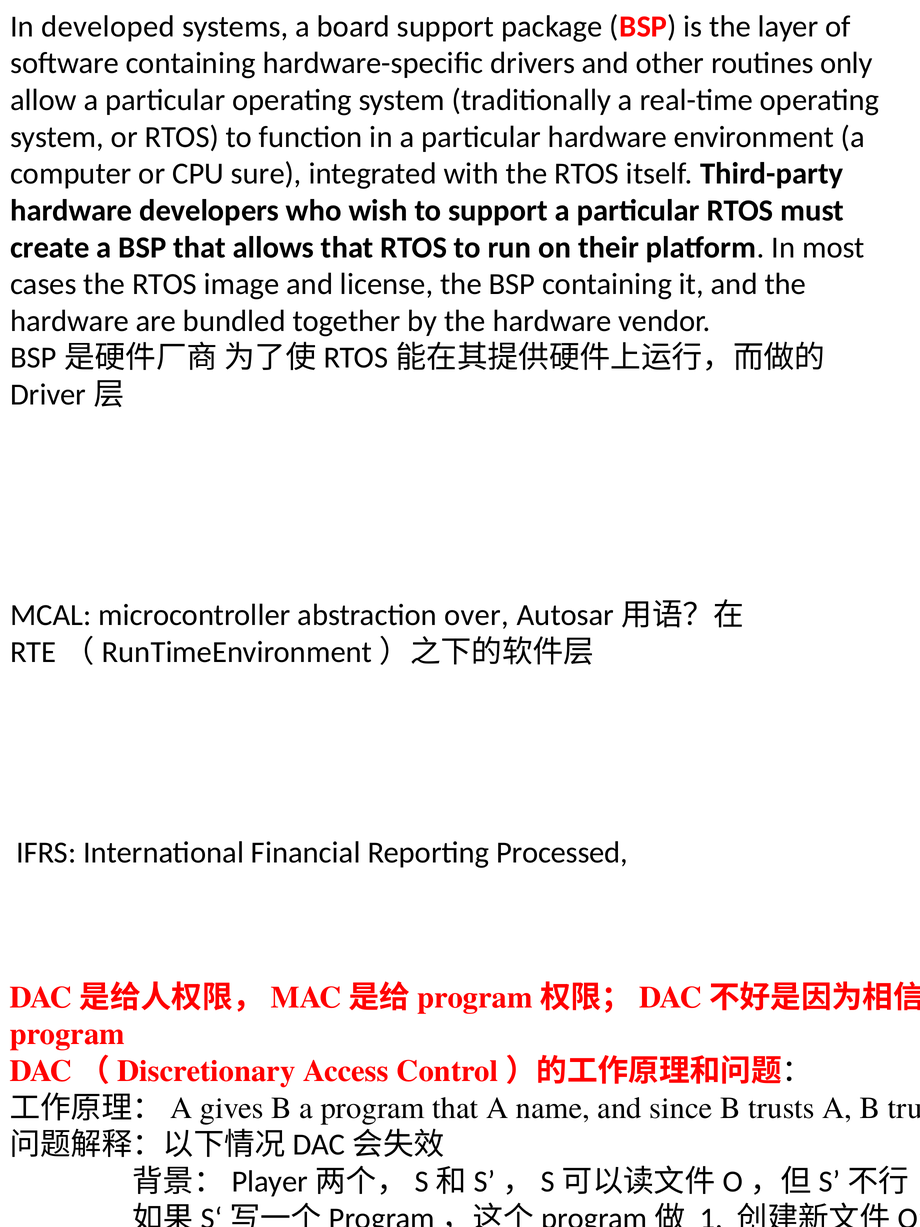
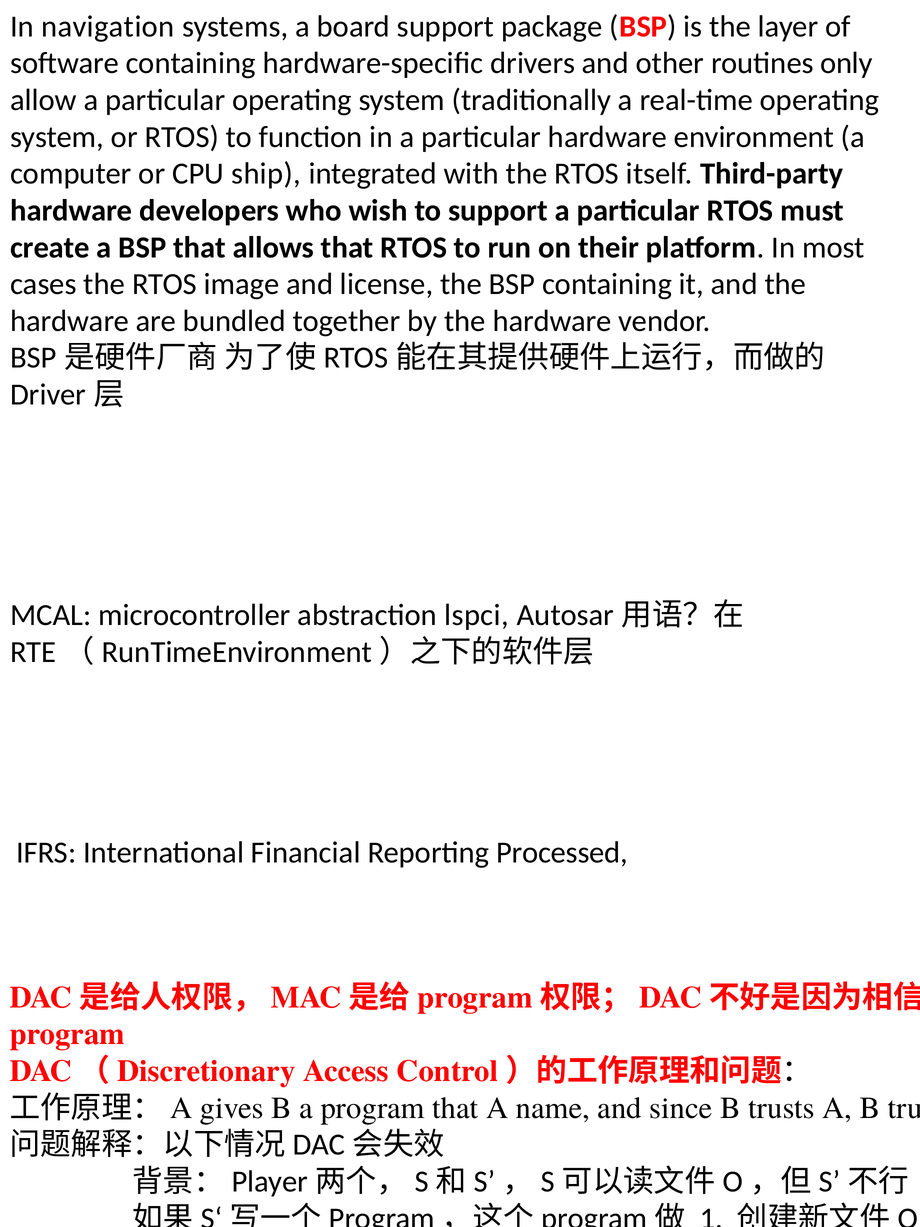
developed: developed -> navigation
sure: sure -> ship
over: over -> lspci
